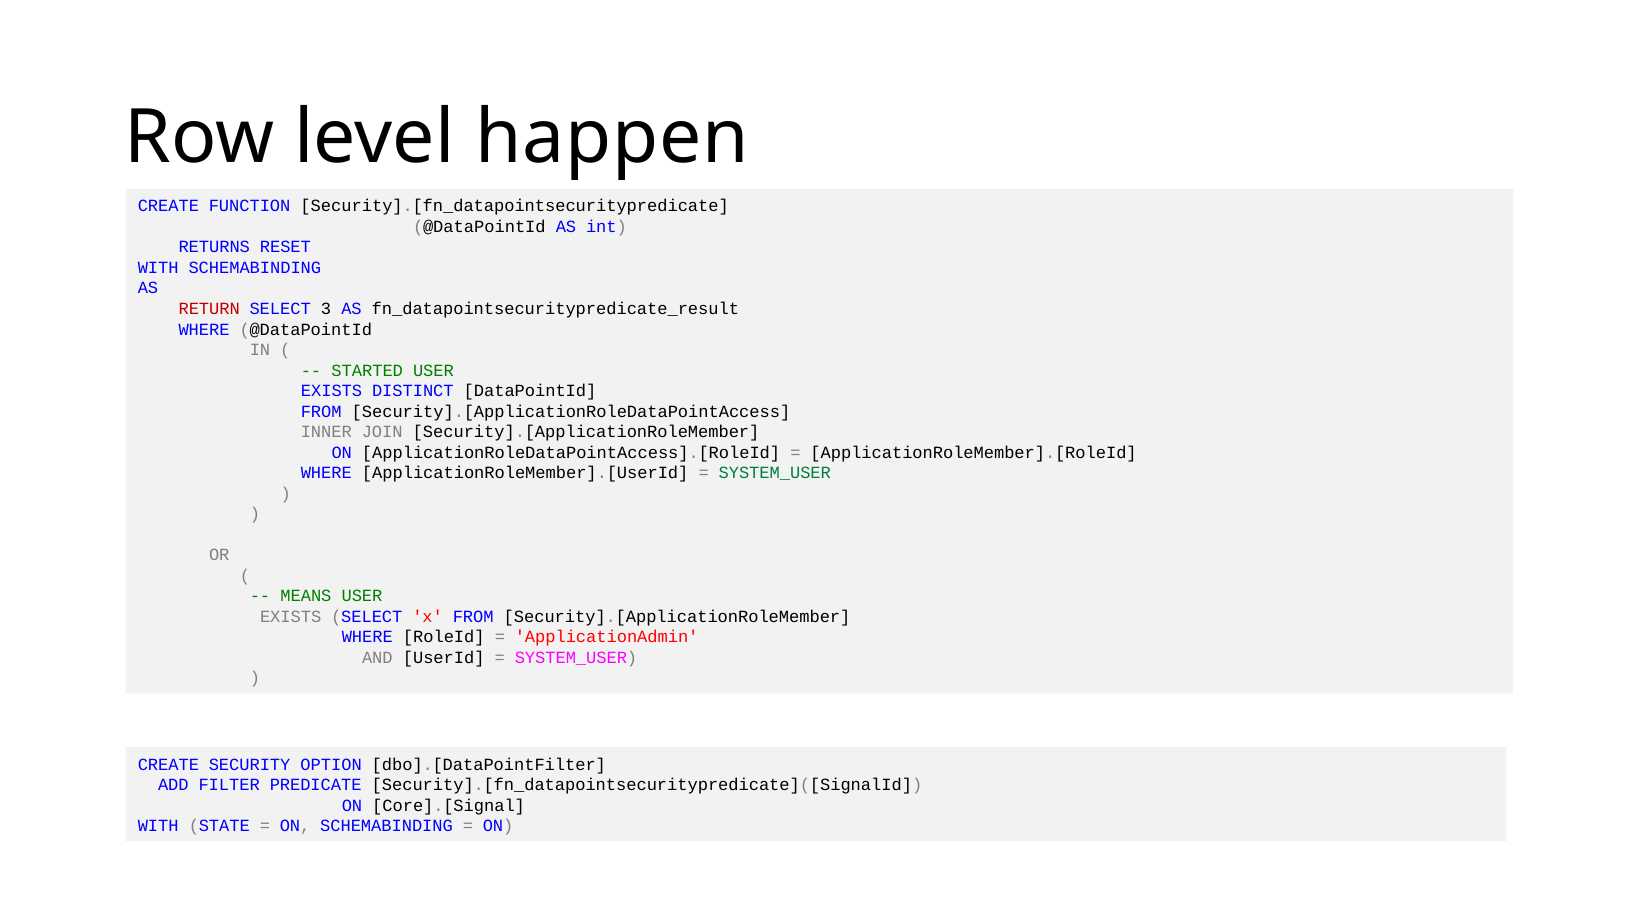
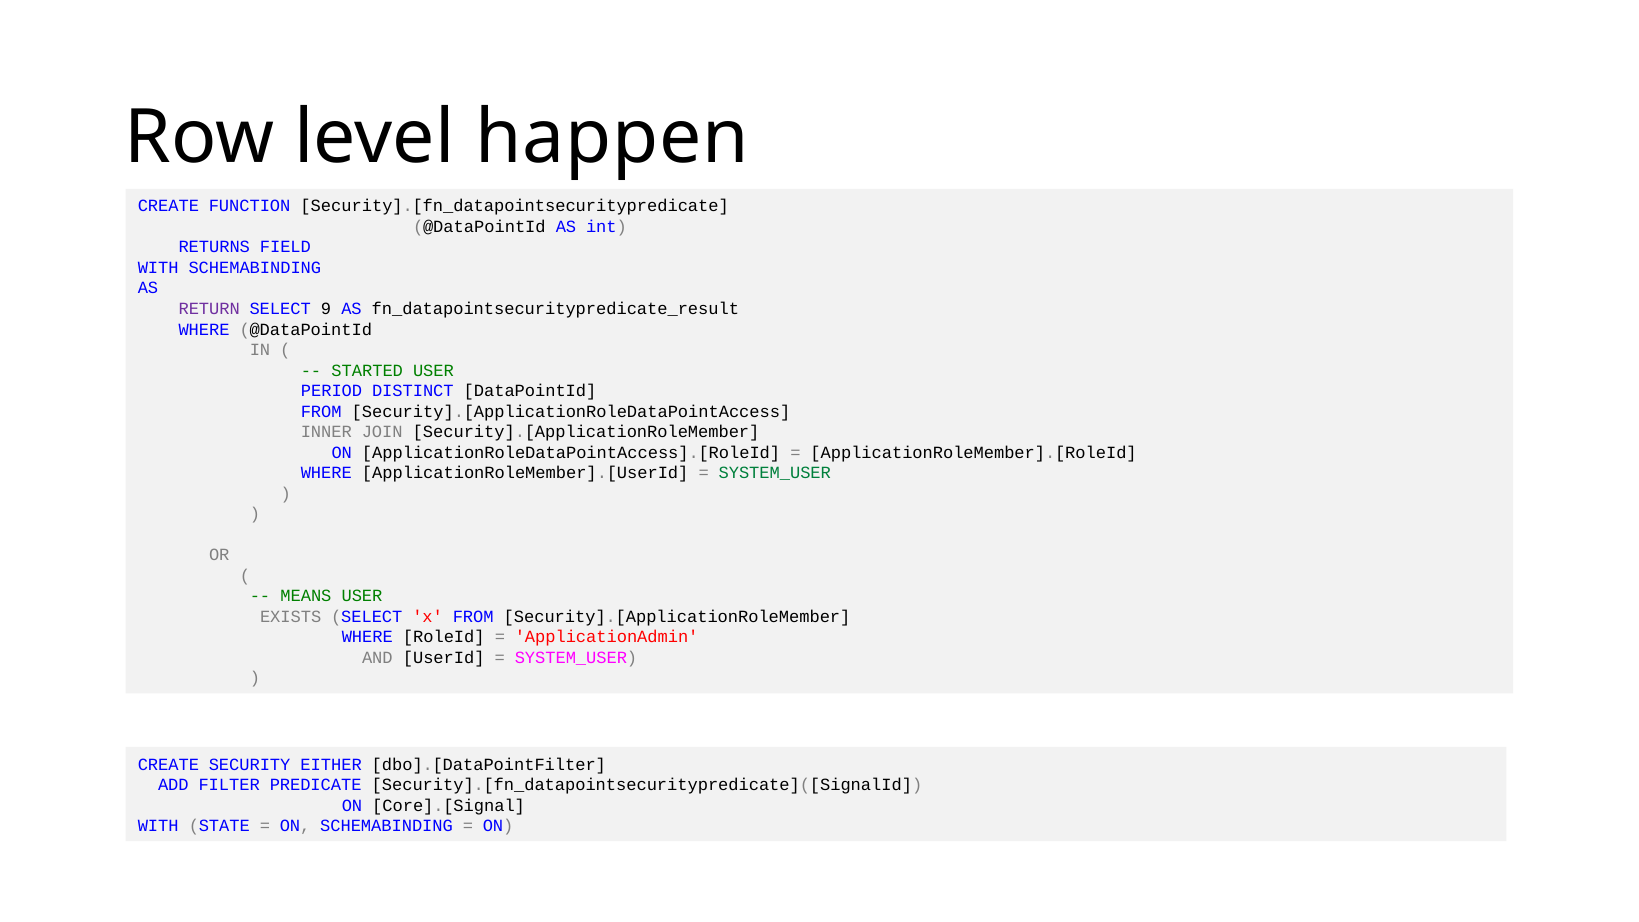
RESET: RESET -> FIELD
RETURN colour: red -> purple
3: 3 -> 9
EXISTS at (332, 391): EXISTS -> PERIOD
OPTION: OPTION -> EITHER
